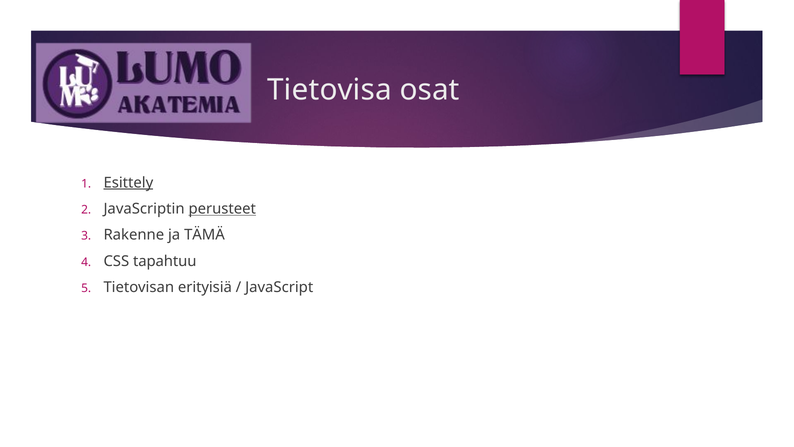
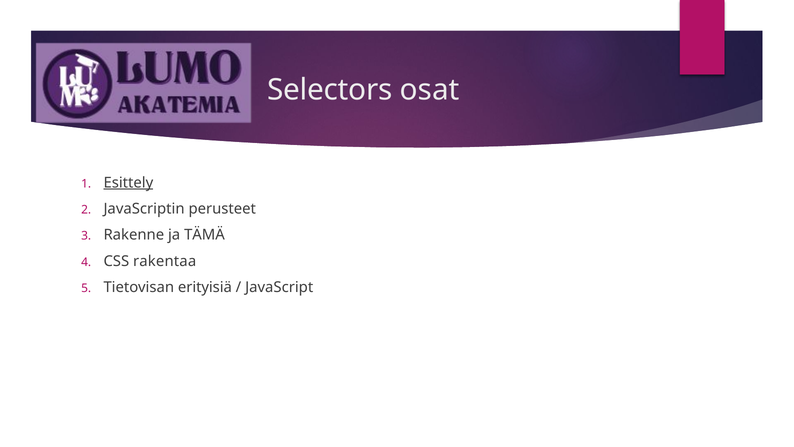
Tietovisa: Tietovisa -> Selectors
perusteet underline: present -> none
tapahtuu: tapahtuu -> rakentaa
